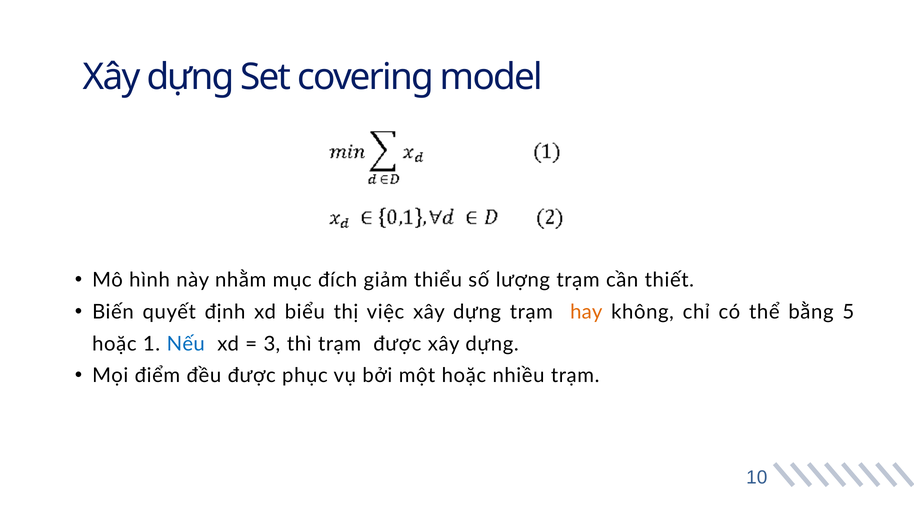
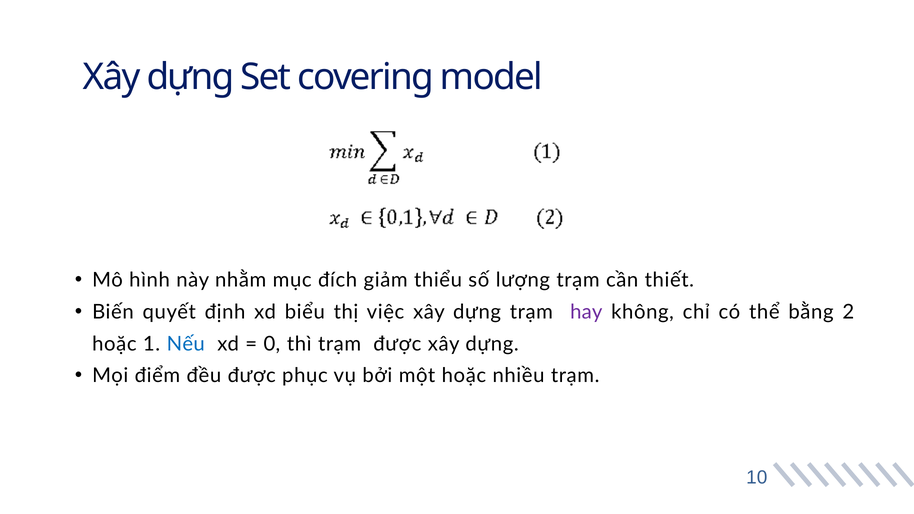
hay colour: orange -> purple
5: 5 -> 2
3: 3 -> 0
